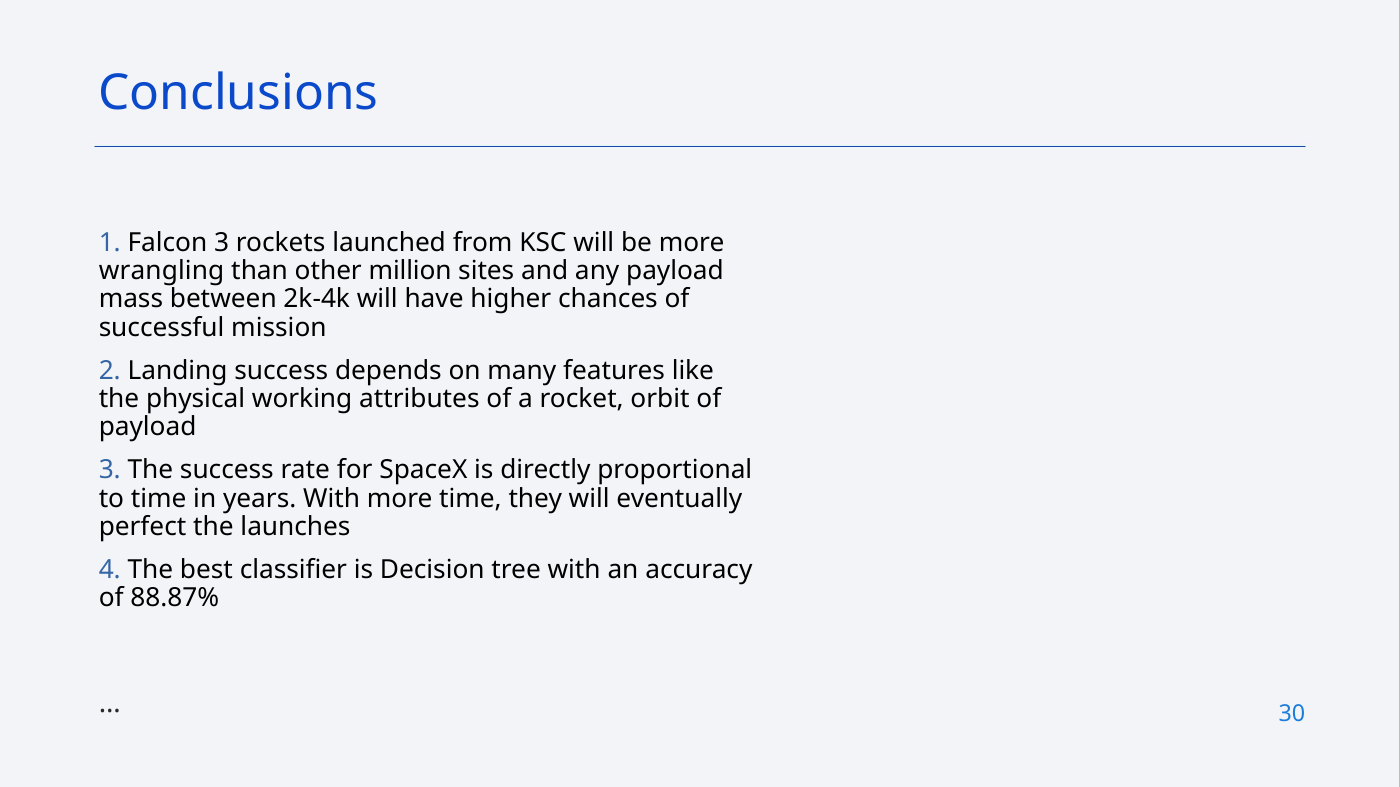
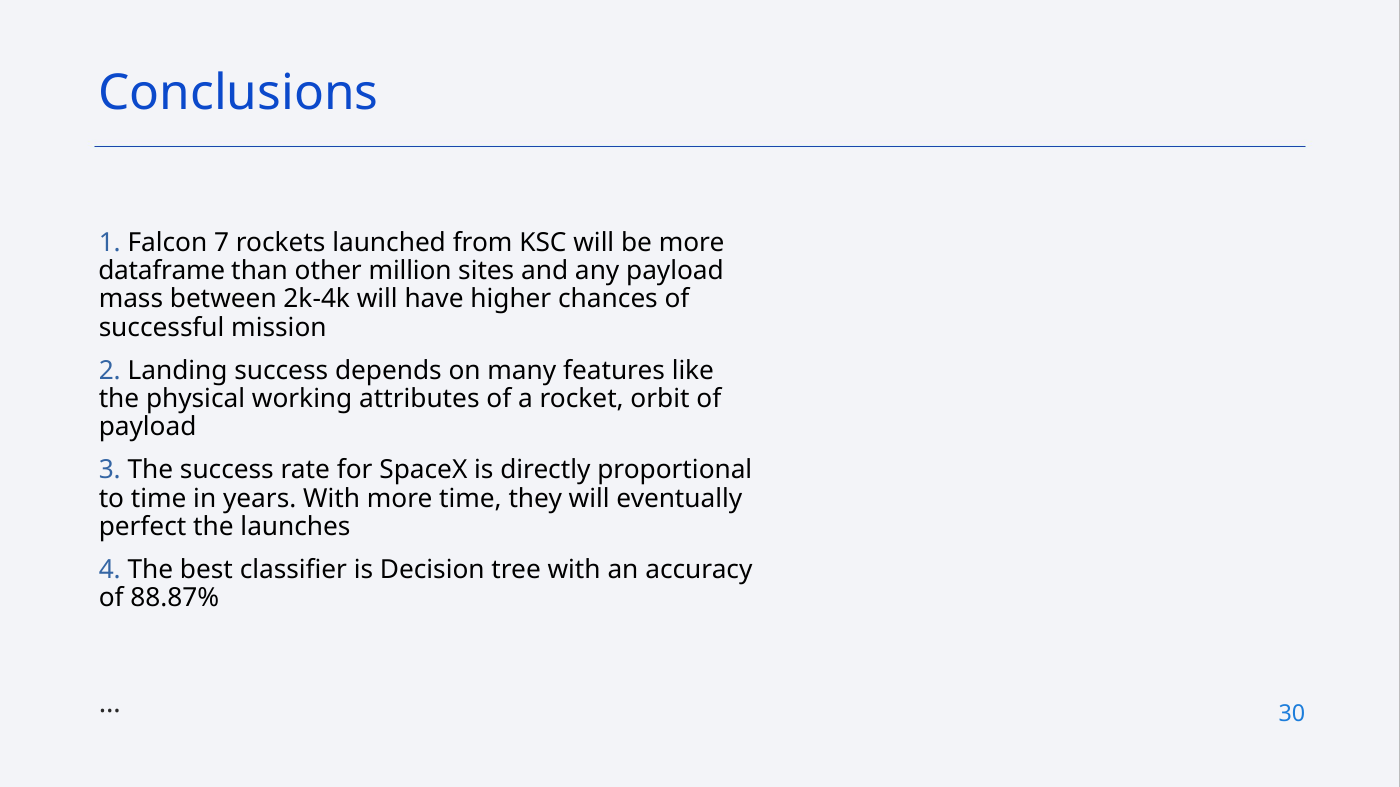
Falcon 3: 3 -> 7
wrangling: wrangling -> dataframe
